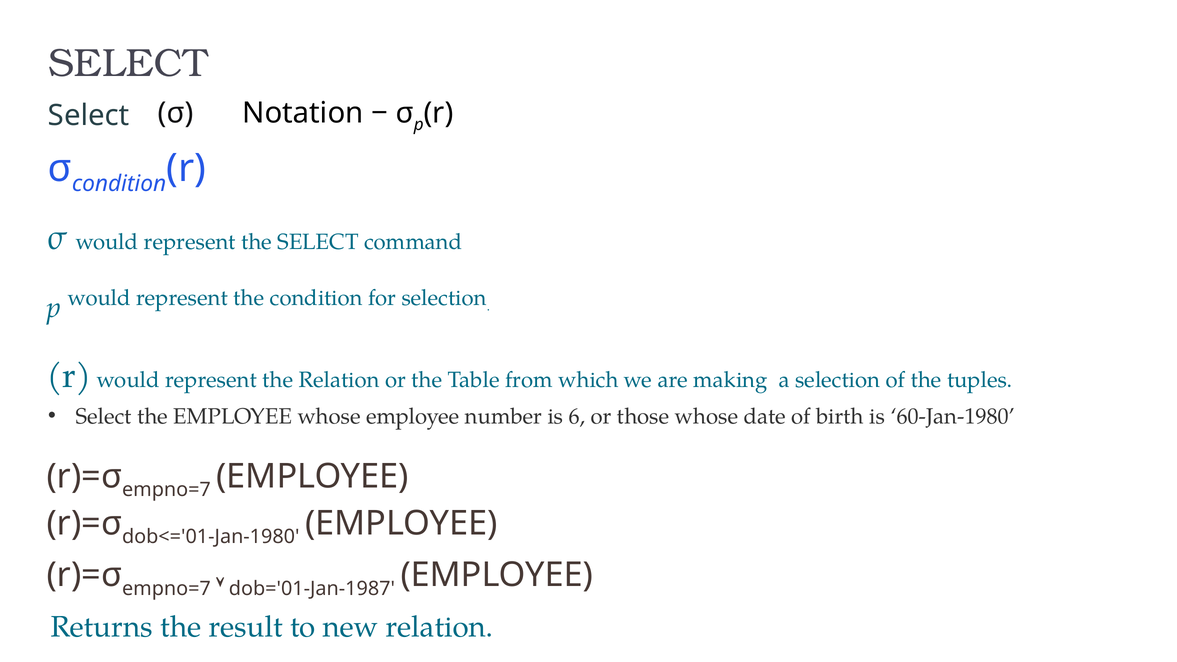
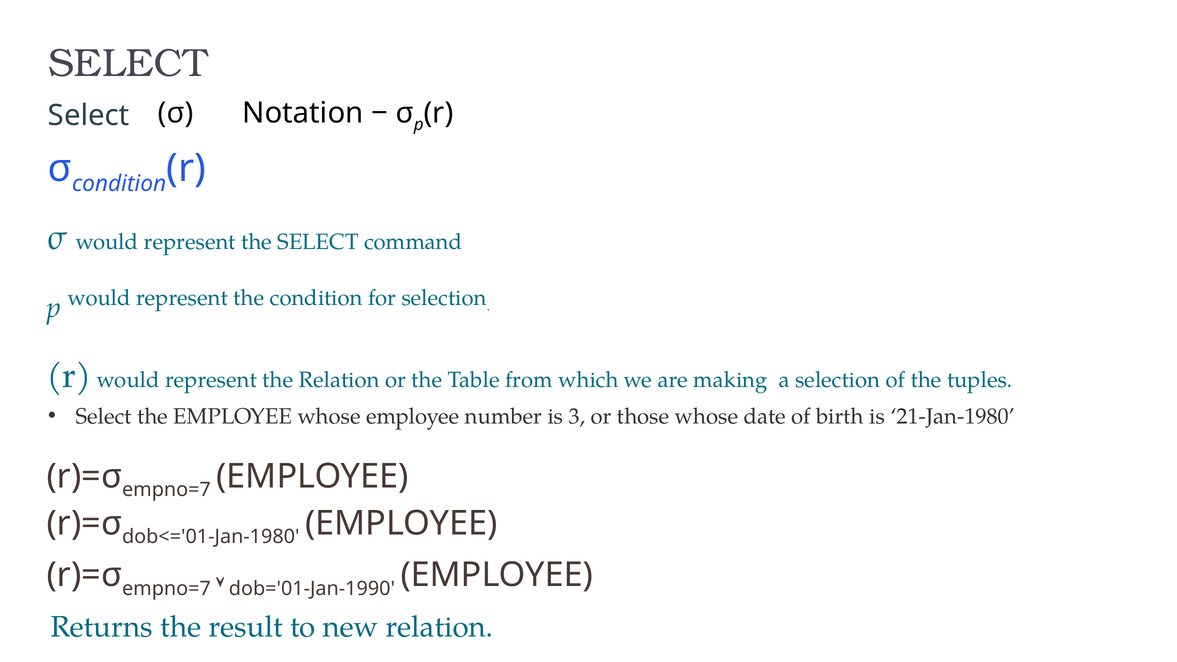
6: 6 -> 3
60-Jan-1980: 60-Jan-1980 -> 21-Jan-1980
dob='01-Jan-1987: dob='01-Jan-1987 -> dob='01-Jan-1990
